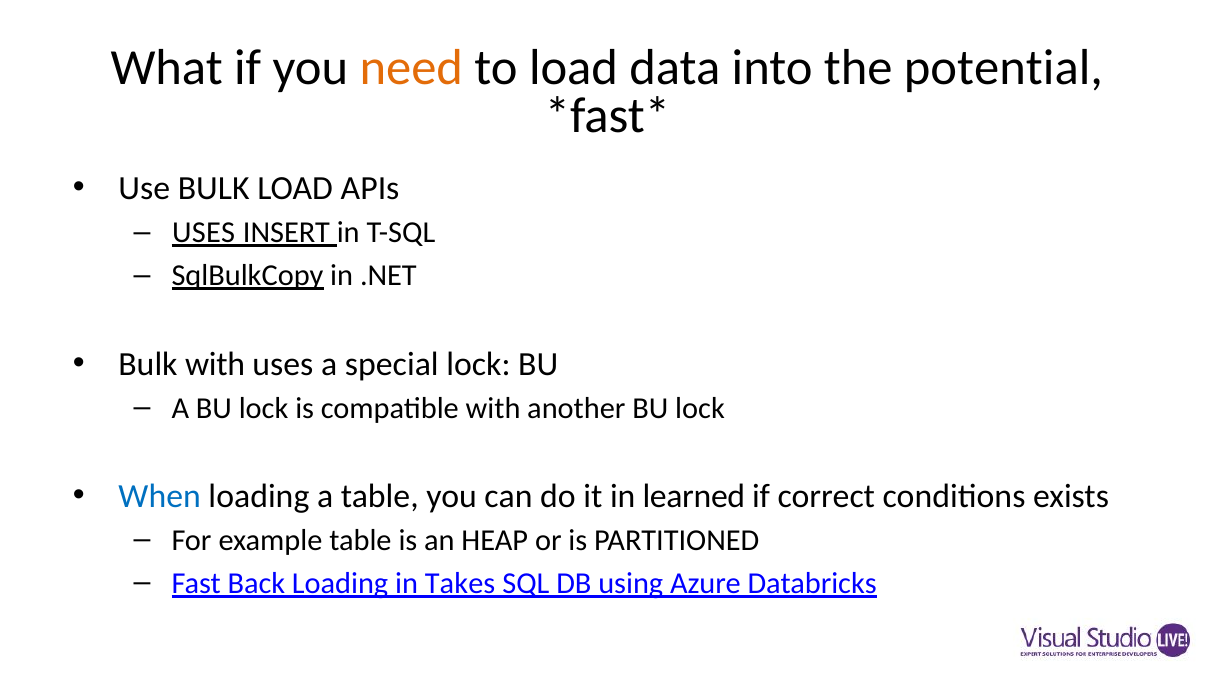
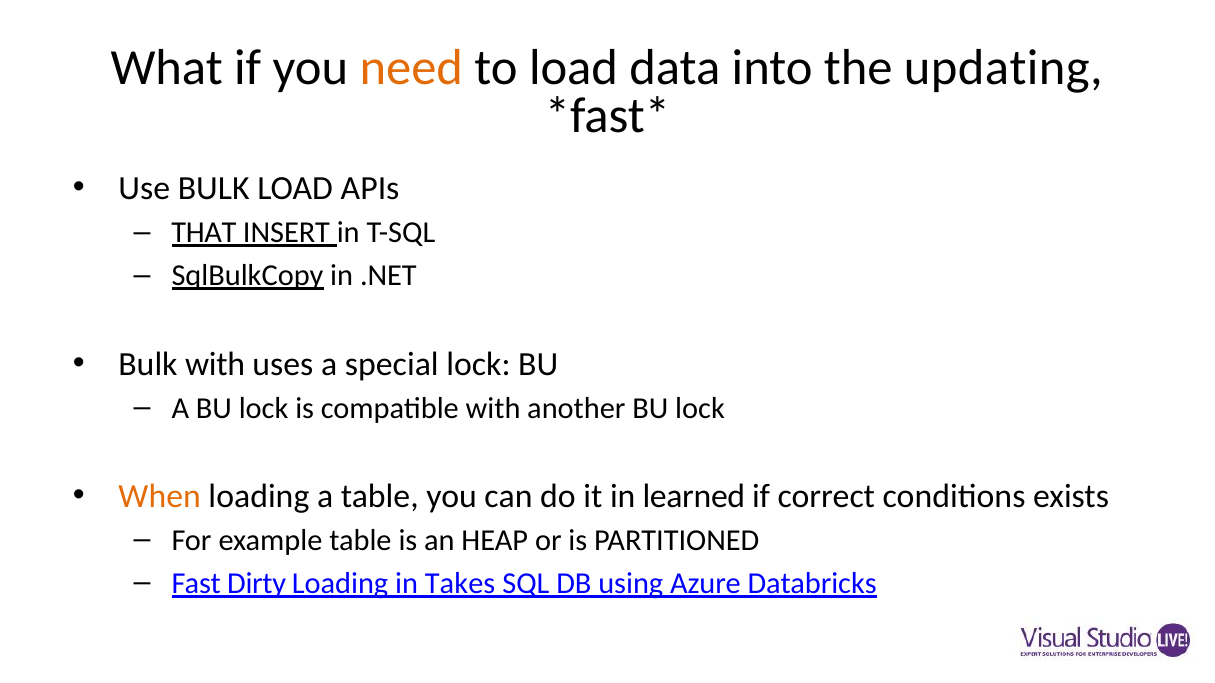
potential: potential -> updating
USES at (204, 232): USES -> THAT
When colour: blue -> orange
Back: Back -> Dirty
